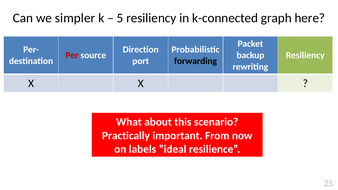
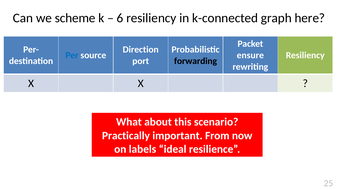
simpler: simpler -> scheme
5: 5 -> 6
Per colour: red -> blue
backup: backup -> ensure
